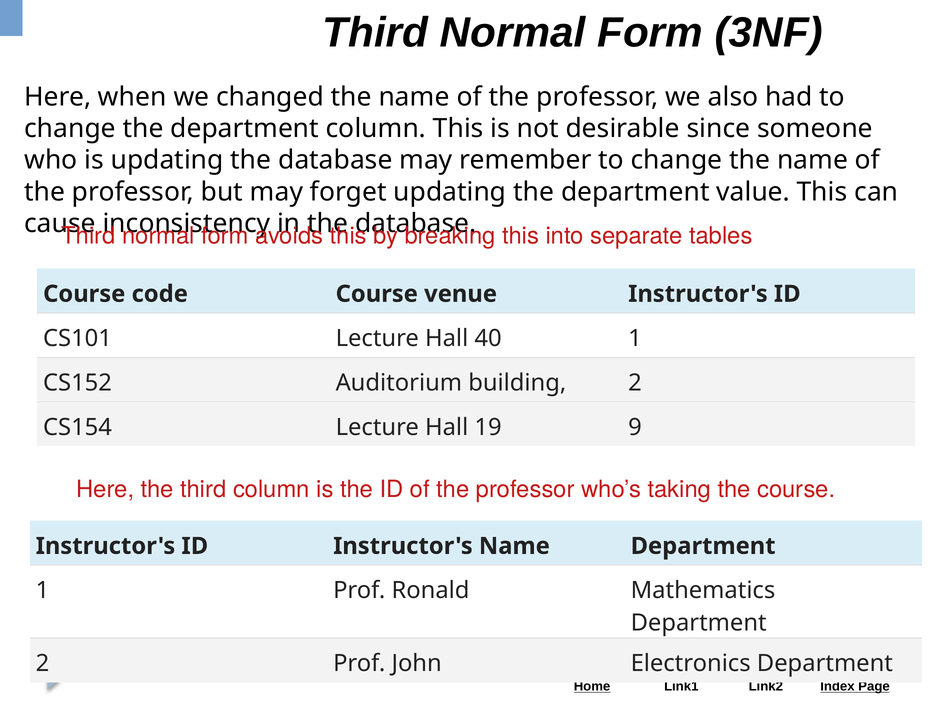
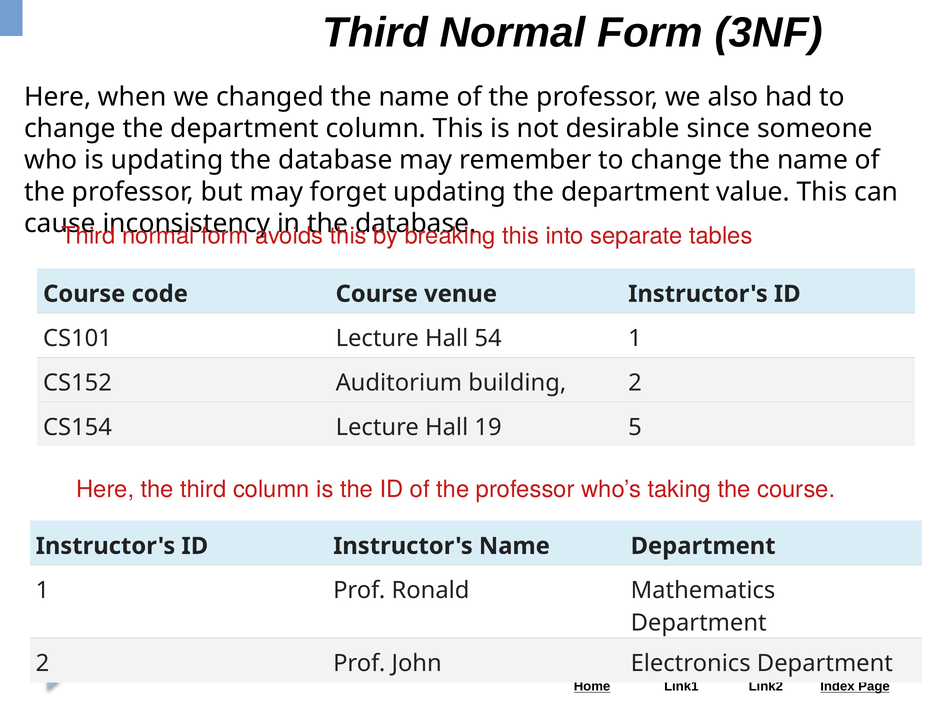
40: 40 -> 54
9: 9 -> 5
